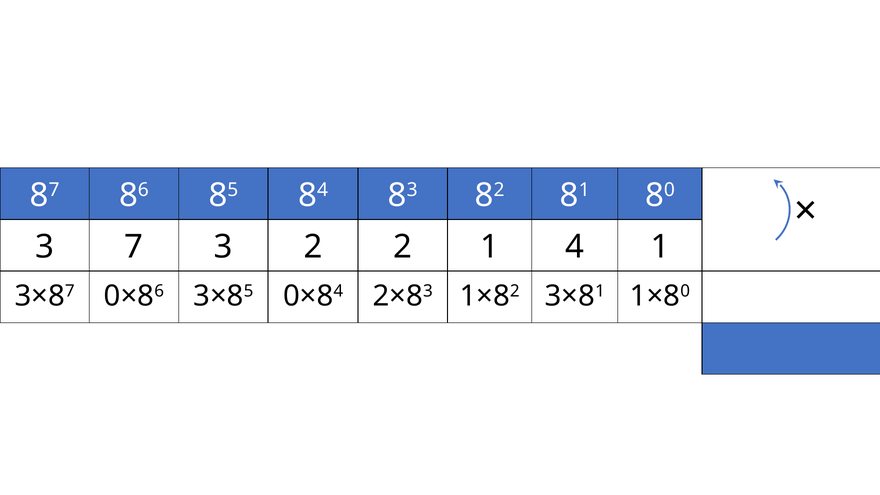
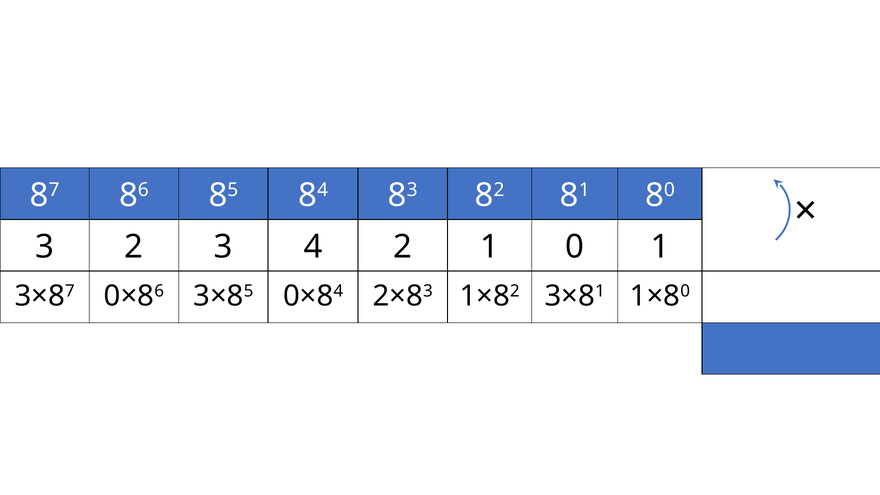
3 7: 7 -> 2
3 2: 2 -> 4
4: 4 -> 0
